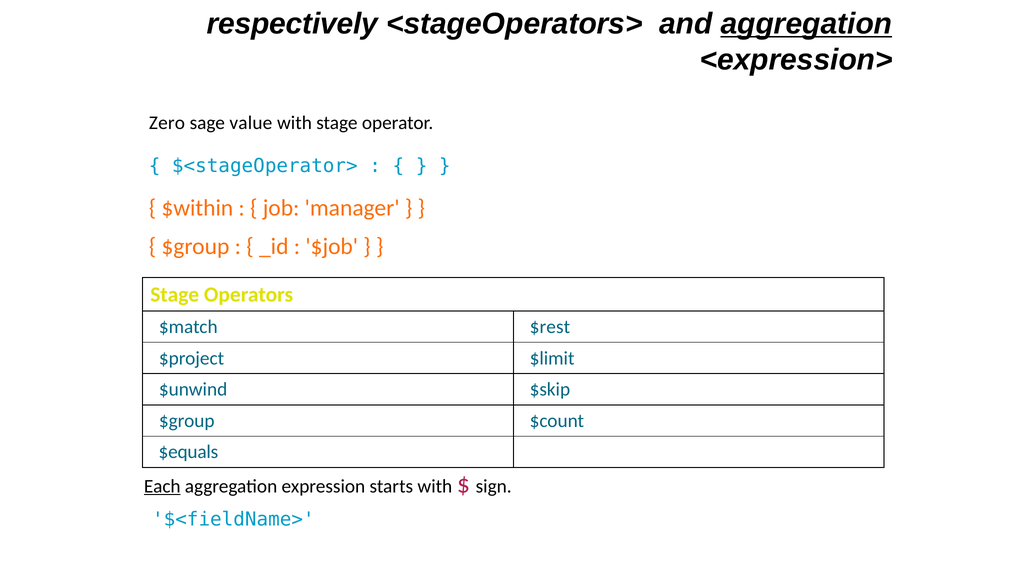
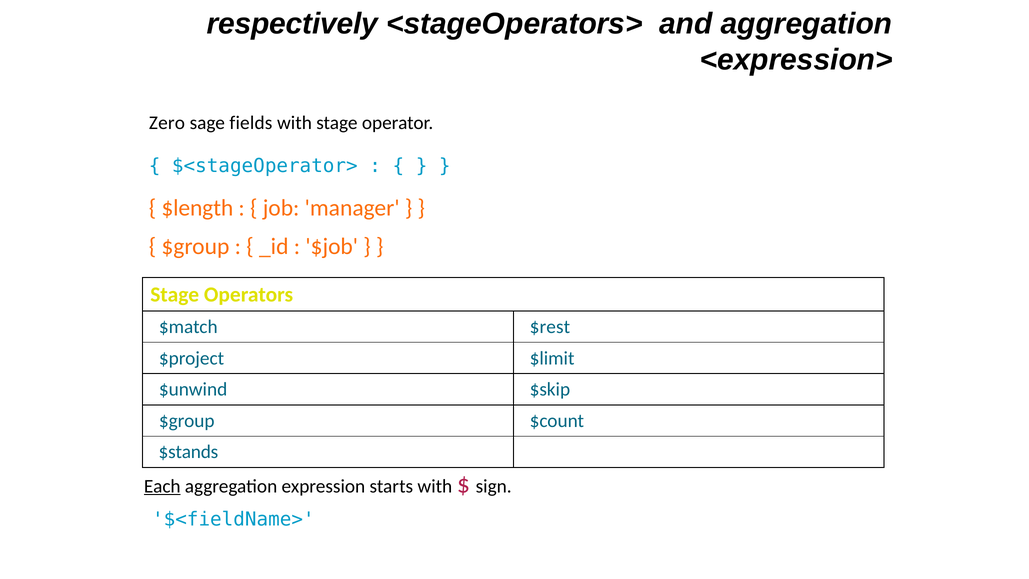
aggregation at (806, 24) underline: present -> none
value: value -> fields
$within: $within -> $length
$equals: $equals -> $stands
